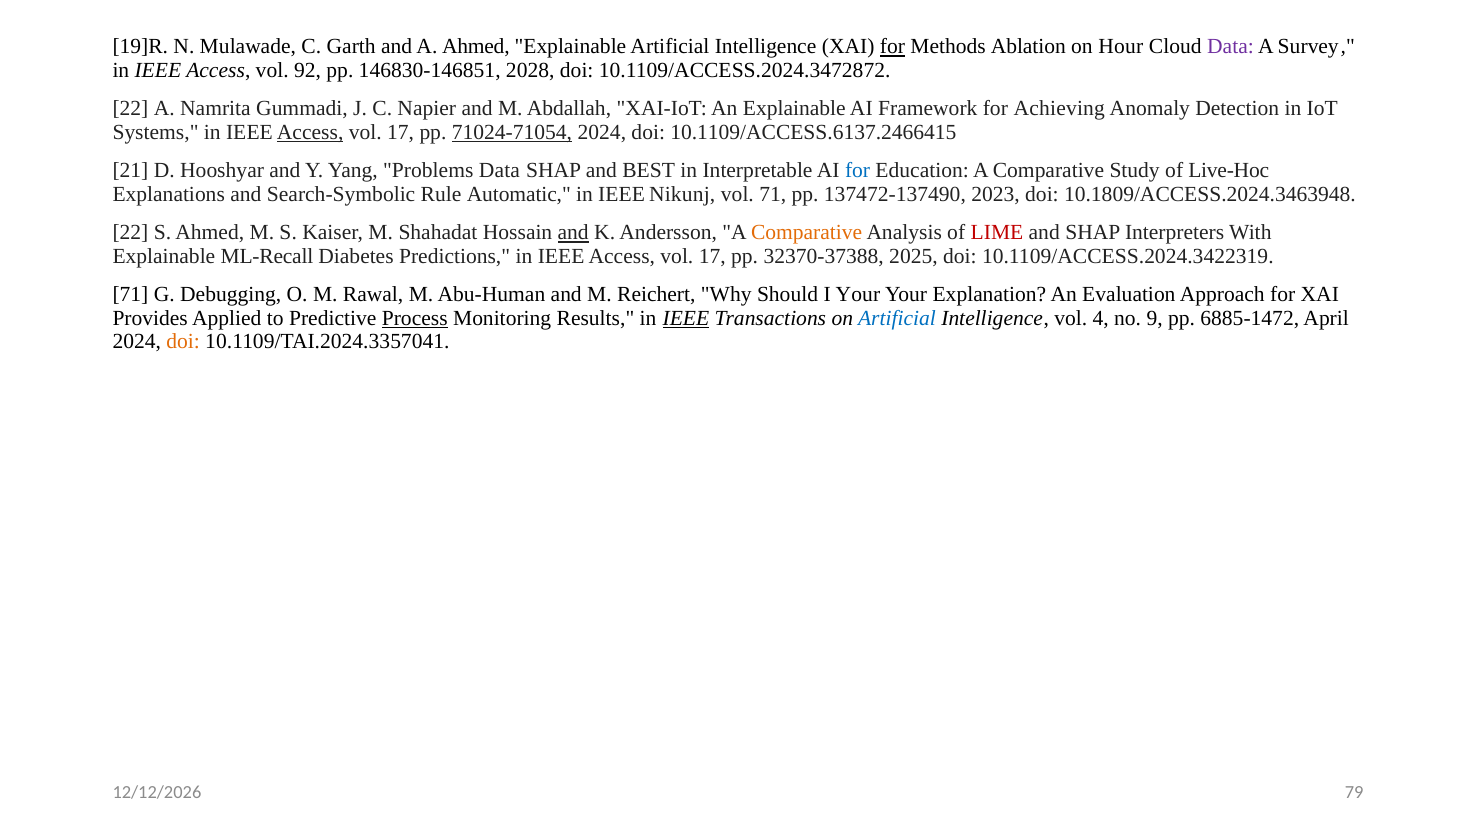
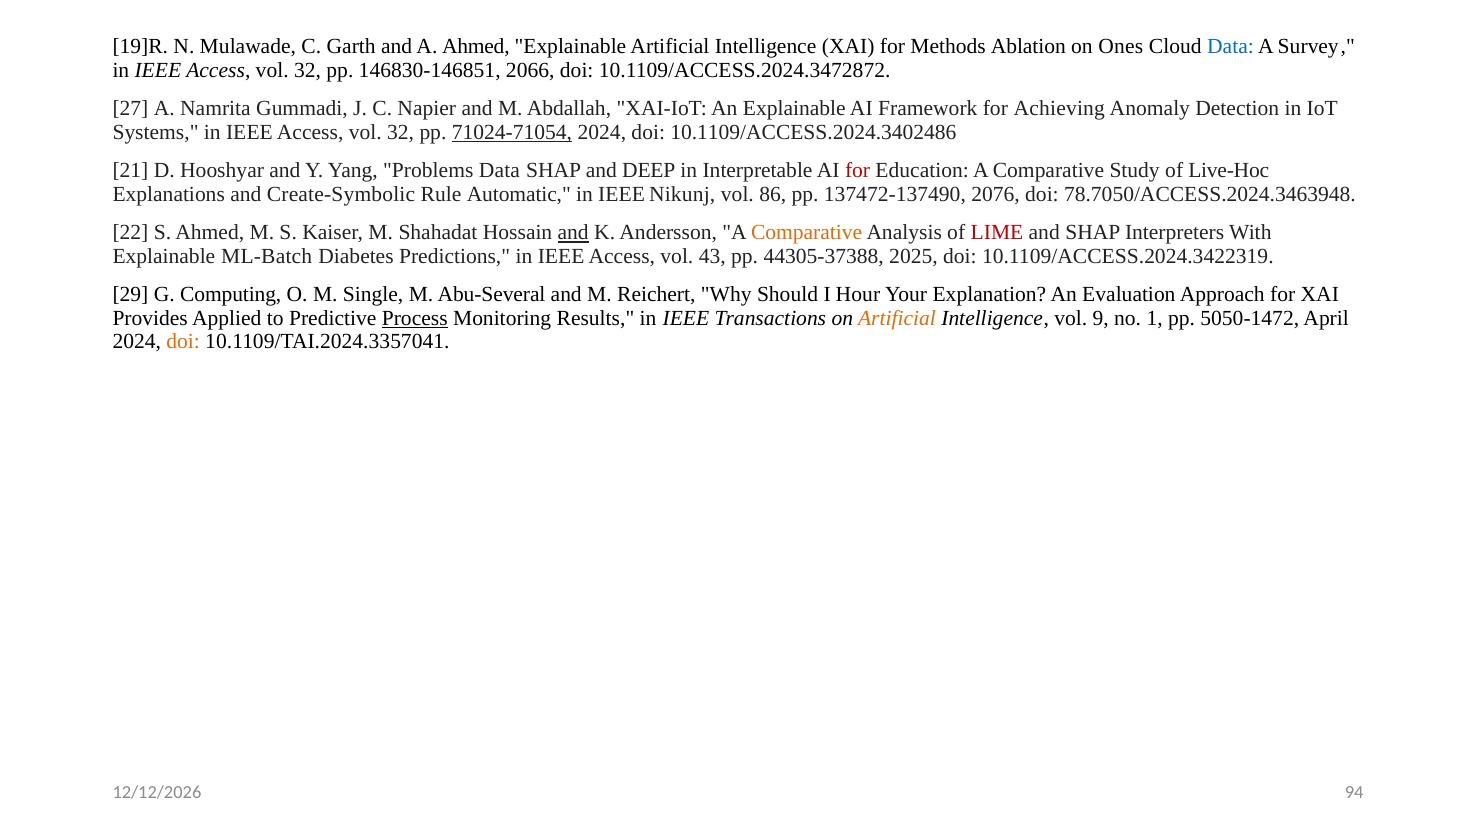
for at (892, 47) underline: present -> none
Hour: Hour -> Ones
Data at (1230, 47) colour: purple -> blue
92 at (308, 70): 92 -> 32
2028: 2028 -> 2066
22 at (130, 109): 22 -> 27
Access at (310, 132) underline: present -> none
17 at (401, 132): 17 -> 32
10.1109/ACCESS.6137.2466415: 10.1109/ACCESS.6137.2466415 -> 10.1109/ACCESS.2024.3402486
BEST: BEST -> DEEP
for at (858, 171) colour: blue -> red
Search-Symbolic: Search-Symbolic -> Create-Symbolic
vol 71: 71 -> 86
2023: 2023 -> 2076
10.1809/ACCESS.2024.3463948: 10.1809/ACCESS.2024.3463948 -> 78.7050/ACCESS.2024.3463948
ML-Recall: ML-Recall -> ML-Batch
17 at (712, 256): 17 -> 43
32370-37388: 32370-37388 -> 44305-37388
71 at (130, 295): 71 -> 29
Debugging: Debugging -> Computing
Rawal: Rawal -> Single
Abu-Human: Abu-Human -> Abu-Several
I Your: Your -> Hour
IEEE at (686, 318) underline: present -> none
Artificial at (897, 318) colour: blue -> orange
4: 4 -> 9
9: 9 -> 1
6885-1472: 6885-1472 -> 5050-1472
79: 79 -> 94
